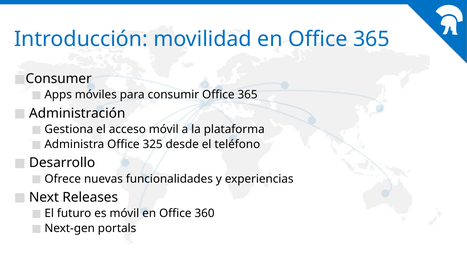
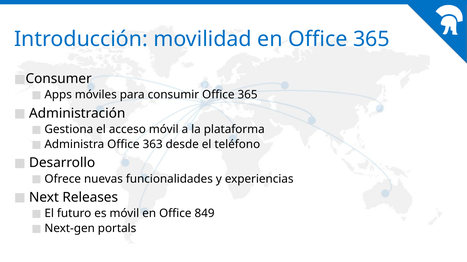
325: 325 -> 363
360: 360 -> 849
